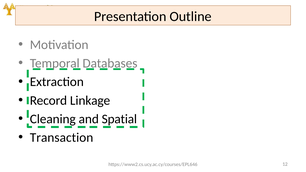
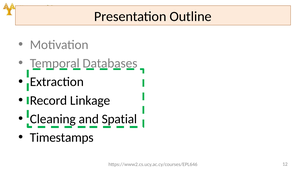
Transaction: Transaction -> Timestamps
